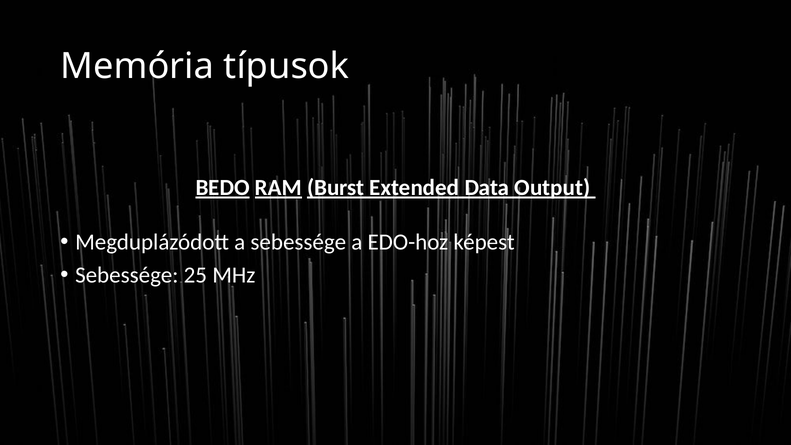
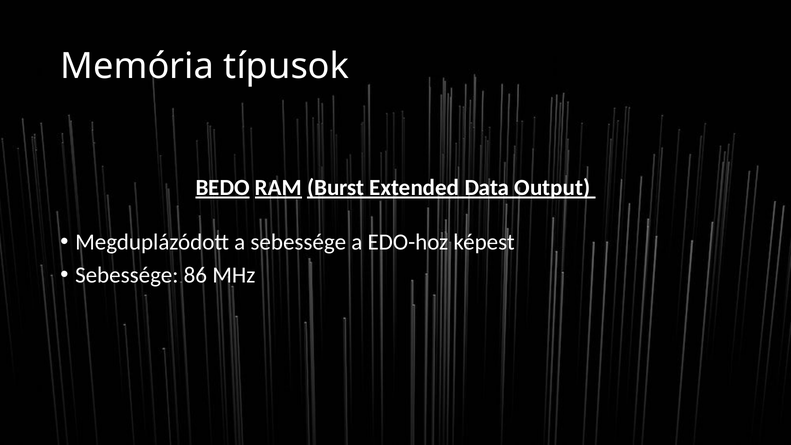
25: 25 -> 86
